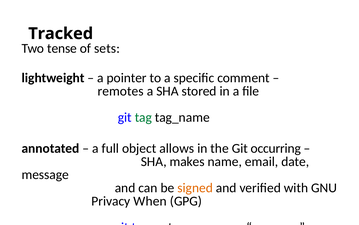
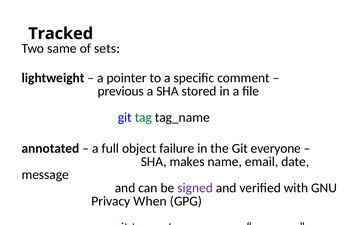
tense: tense -> same
remotes: remotes -> previous
allows: allows -> failure
occurring: occurring -> everyone
signed colour: orange -> purple
